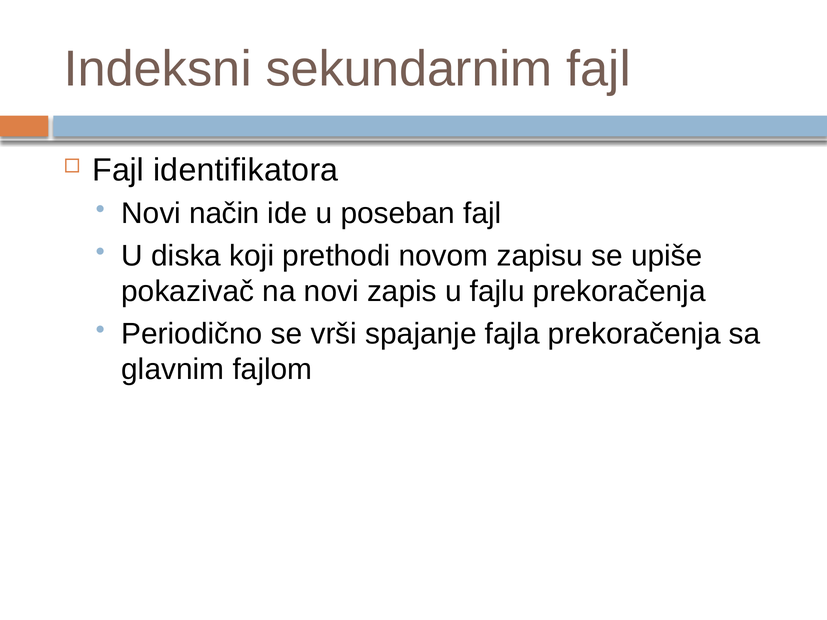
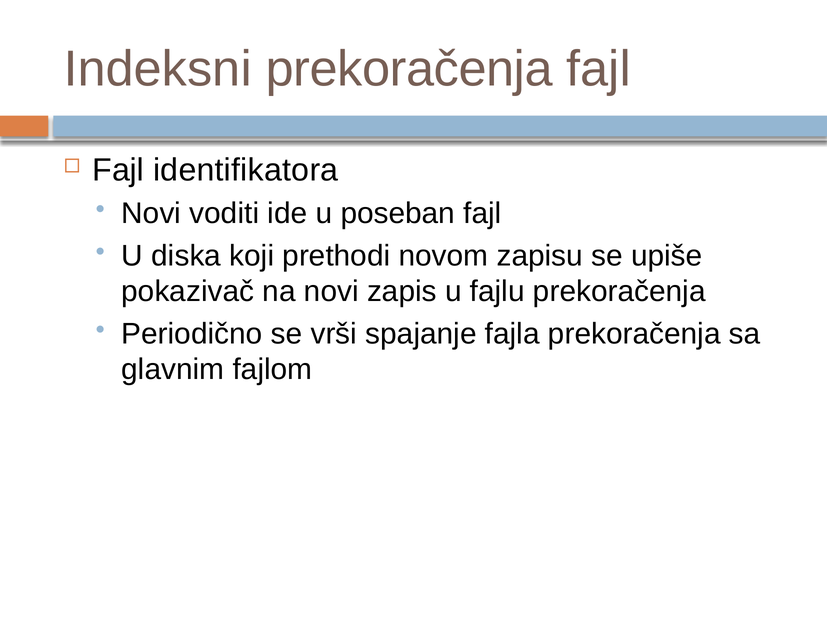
Indeksni sekundarnim: sekundarnim -> prekoračenja
način: način -> voditi
